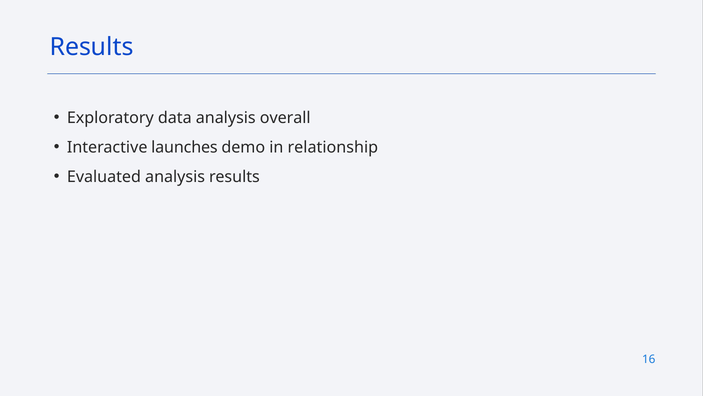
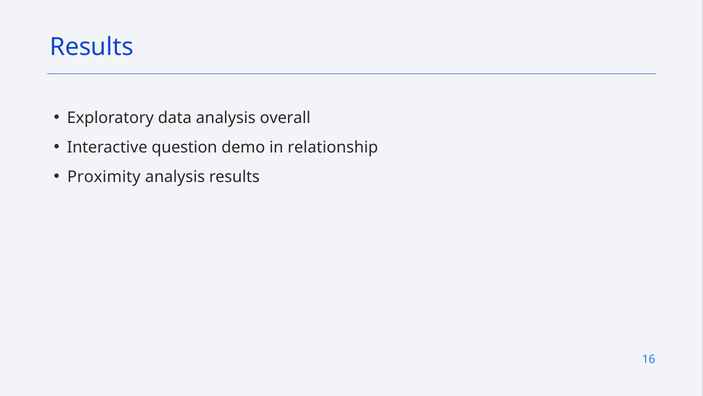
launches: launches -> question
Evaluated: Evaluated -> Proximity
